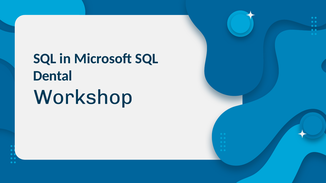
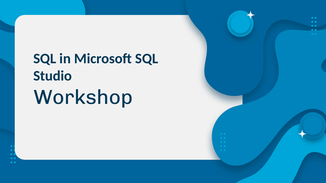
Dental: Dental -> Studio
